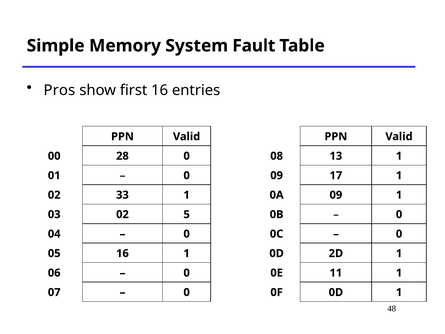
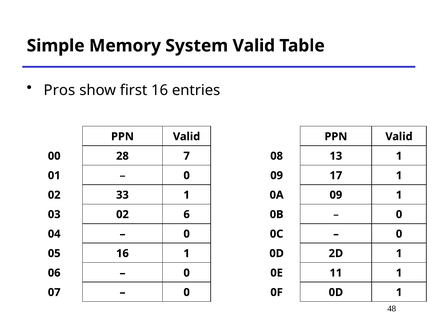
System Fault: Fault -> Valid
28 0: 0 -> 7
5: 5 -> 6
